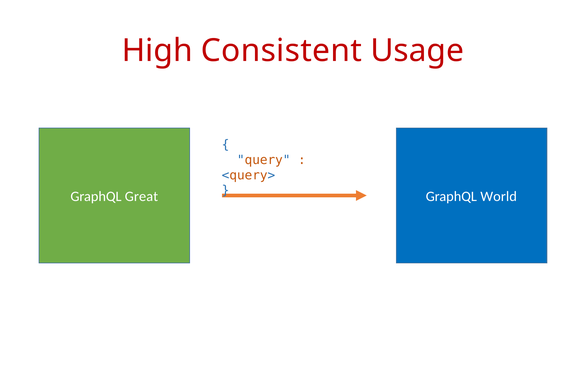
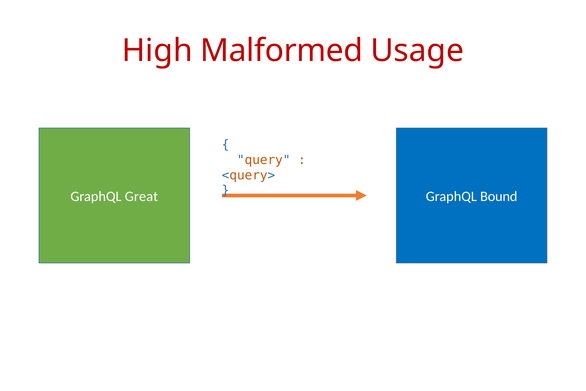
Consistent: Consistent -> Malformed
World: World -> Bound
